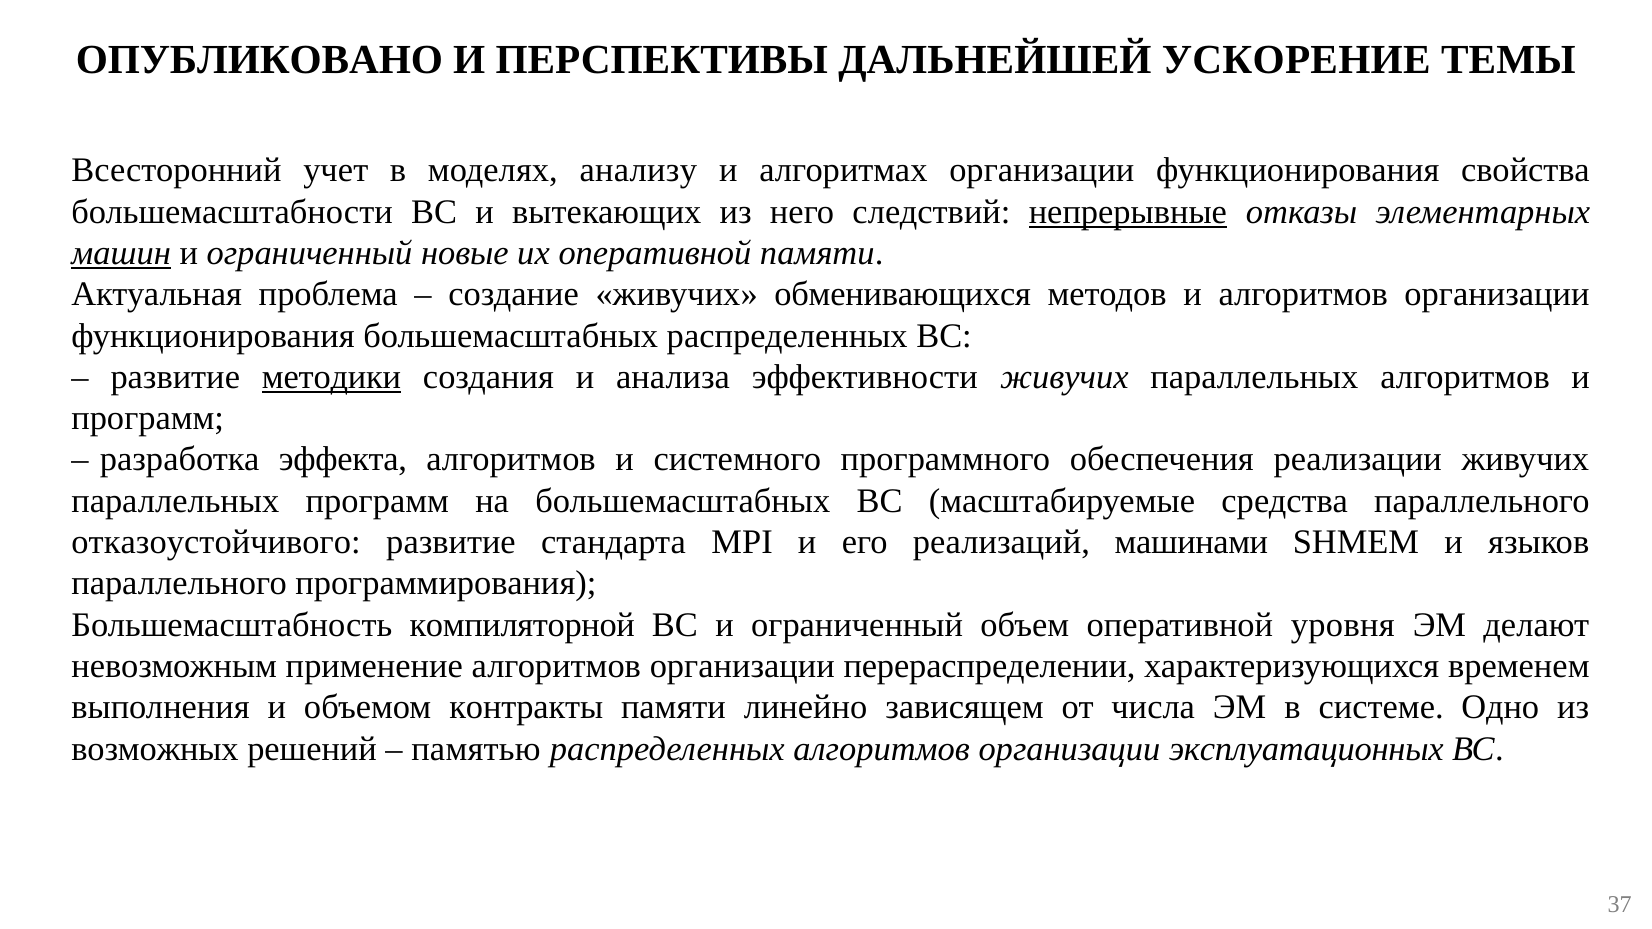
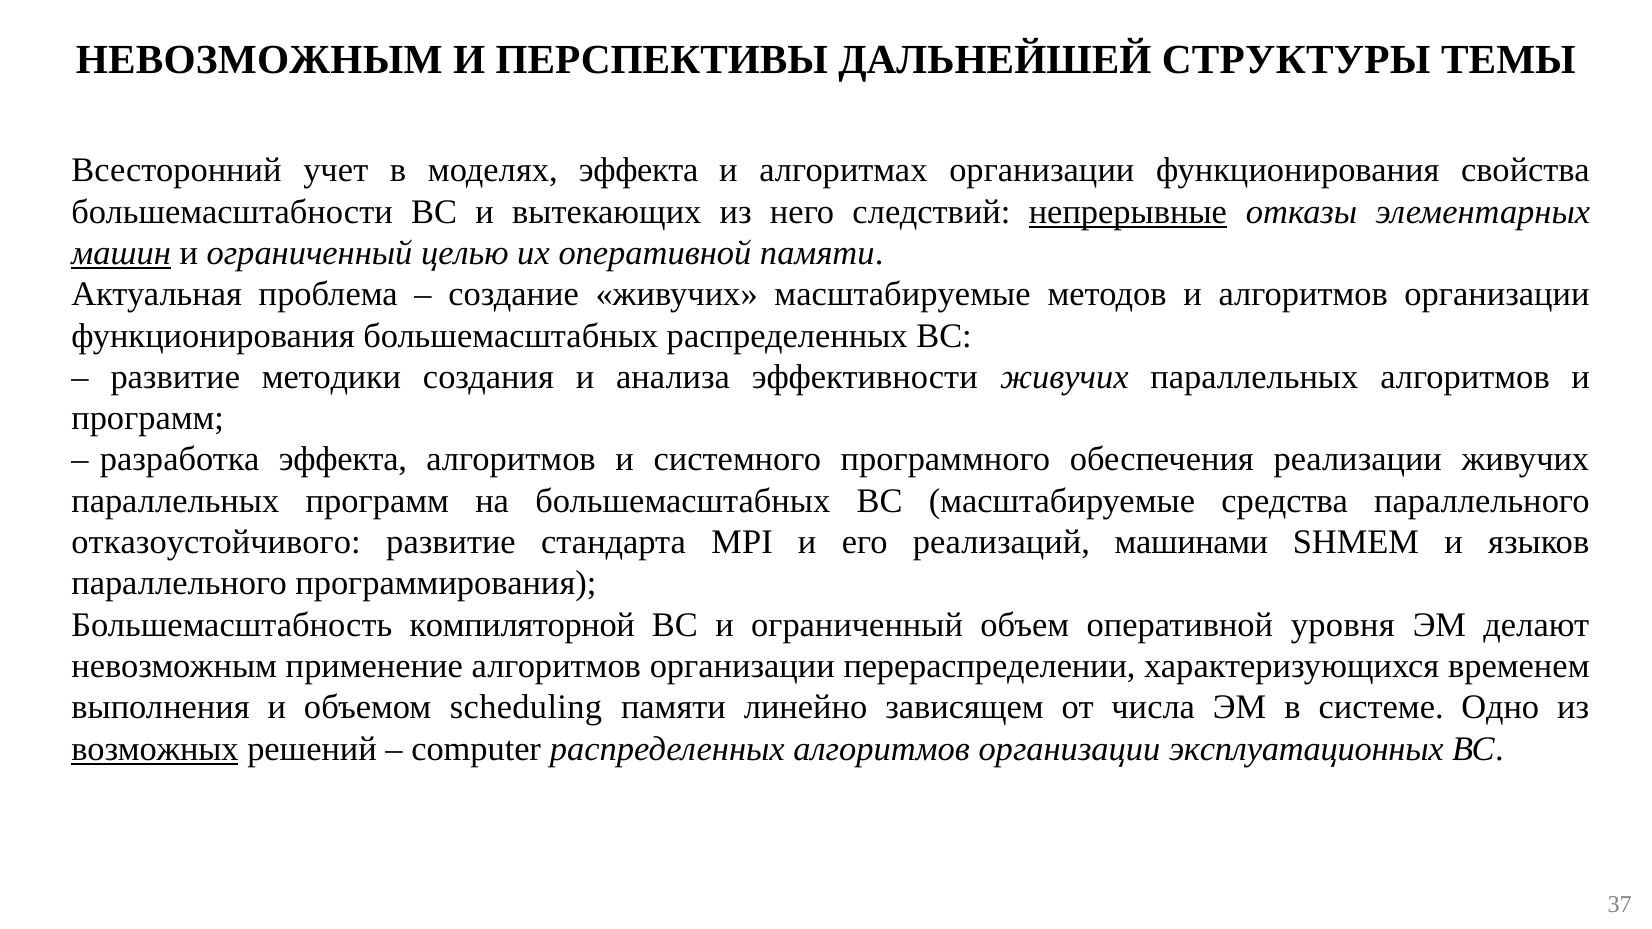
ОПУБЛИКОВАНО at (259, 60): ОПУБЛИКОВАНО -> НЕВОЗМОЖНЫМ
УСКОРЕНИЕ: УСКОРЕНИЕ -> СТРУКТУРЫ
моделях анализу: анализу -> эффекта
новые: новые -> целью
живучих обменивающихся: обменивающихся -> масштабируемые
методики underline: present -> none
контракты: контракты -> scheduling
возможных underline: none -> present
памятью: памятью -> computer
